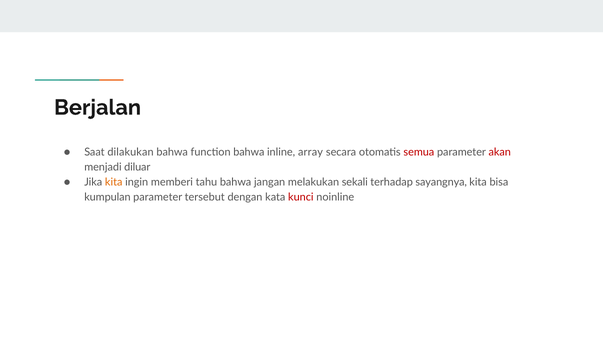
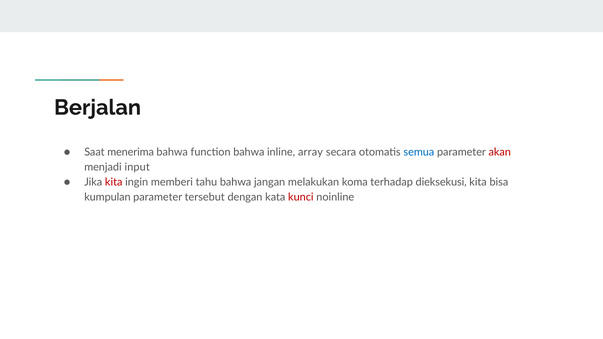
dilakukan: dilakukan -> menerima
semua colour: red -> blue
diluar: diluar -> input
kita at (114, 182) colour: orange -> red
sekali: sekali -> koma
sayangnya: sayangnya -> dieksekusi
